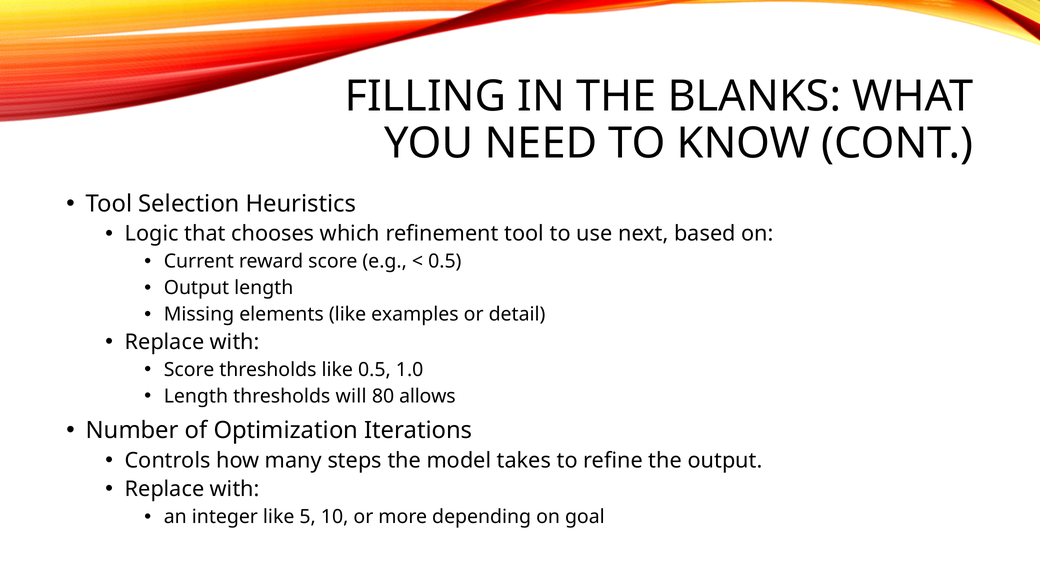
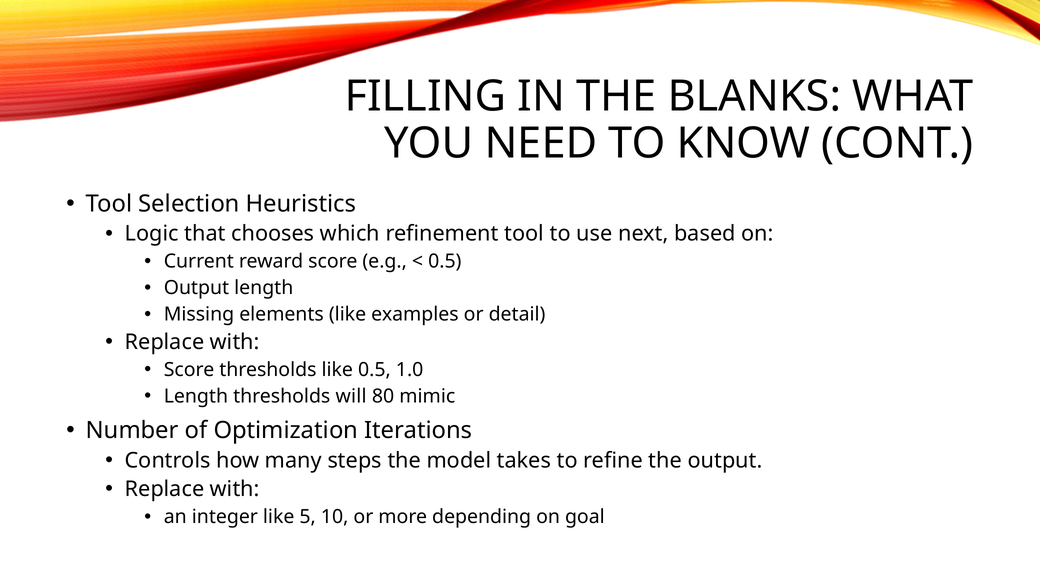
allows: allows -> mimic
